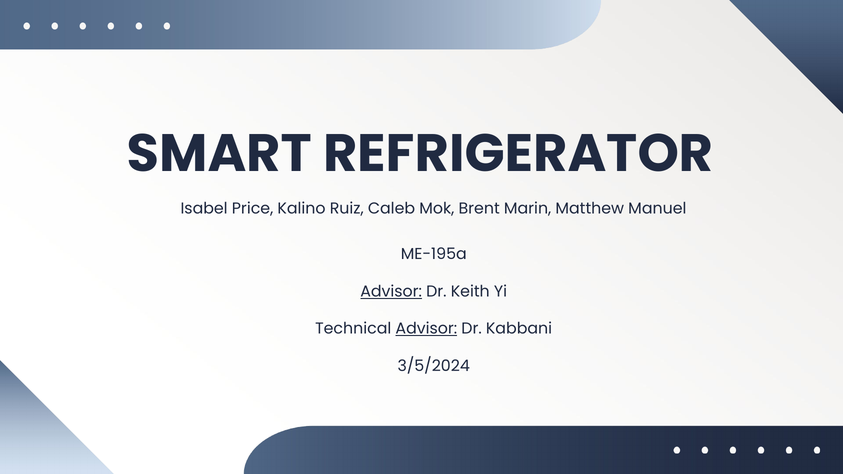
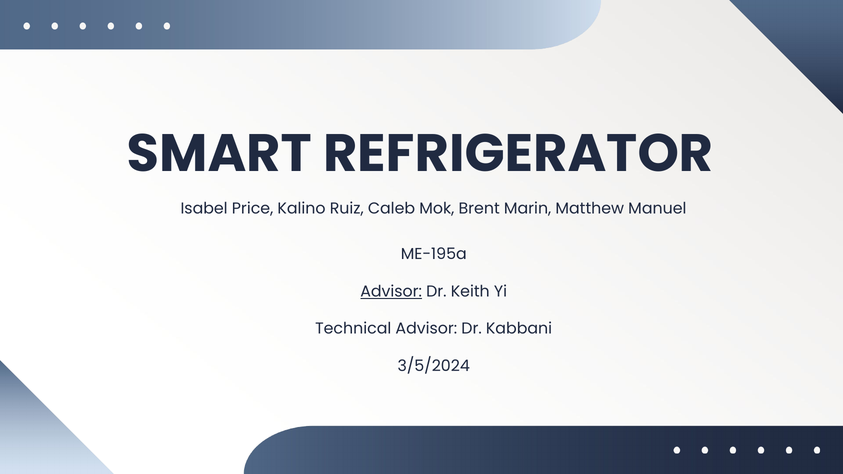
Advisor at (426, 329) underline: present -> none
